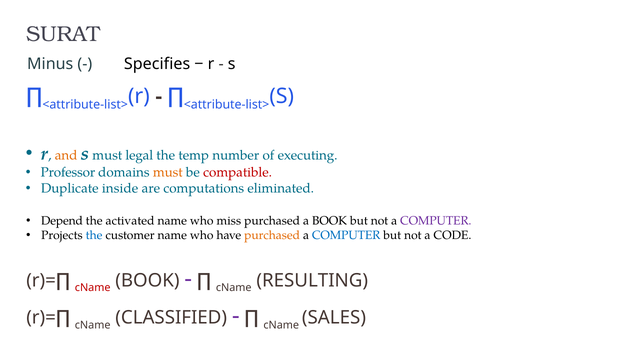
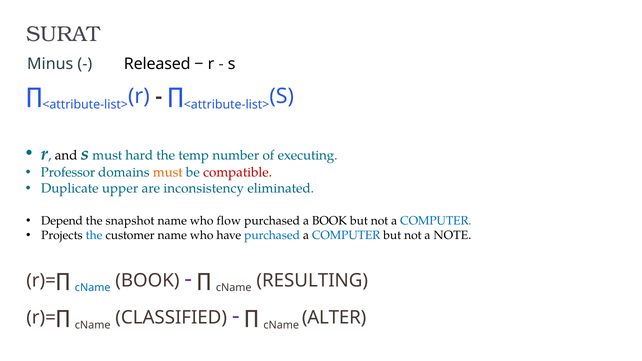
Specifies: Specifies -> Released
and colour: orange -> black
legal: legal -> hard
inside: inside -> upper
computations: computations -> inconsistency
activated: activated -> snapshot
miss: miss -> flow
COMPUTER at (436, 221) colour: purple -> blue
purchased at (272, 235) colour: orange -> blue
CODE: CODE -> NOTE
cName at (93, 288) colour: red -> blue
SALES: SALES -> ALTER
